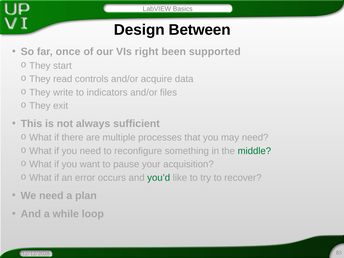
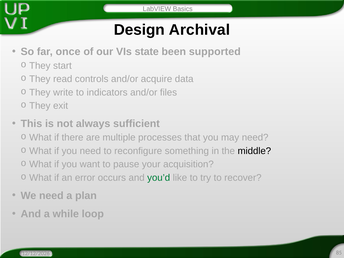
Between: Between -> Archival
right: right -> state
middle colour: green -> black
